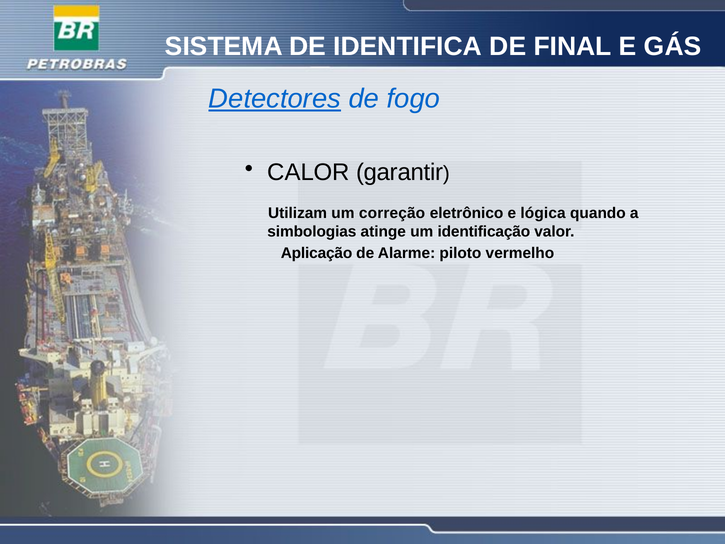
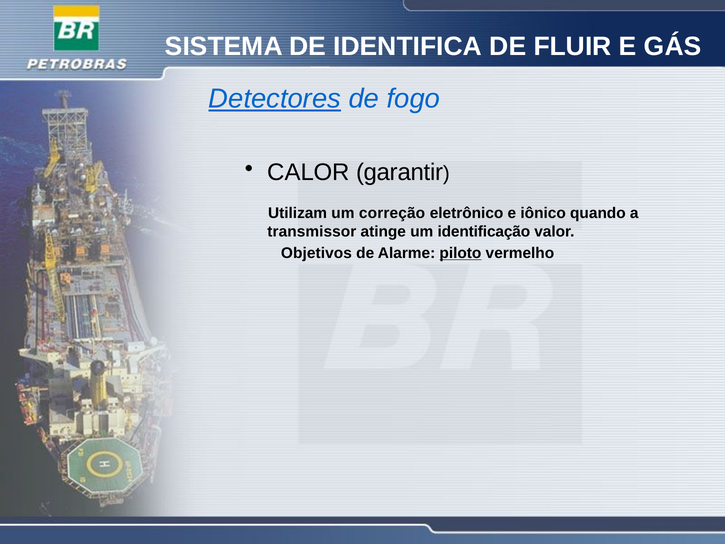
FINAL: FINAL -> FLUIR
lógica: lógica -> iônico
simbologias: simbologias -> transmissor
Aplicação: Aplicação -> Objetivos
piloto underline: none -> present
